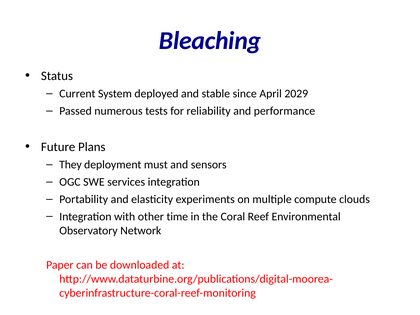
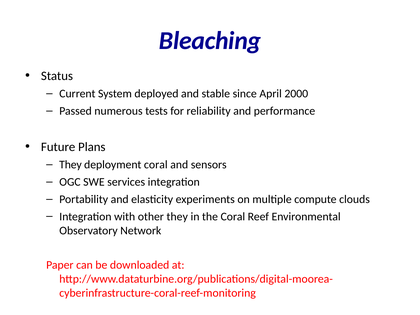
2029: 2029 -> 2000
deployment must: must -> coral
other time: time -> they
